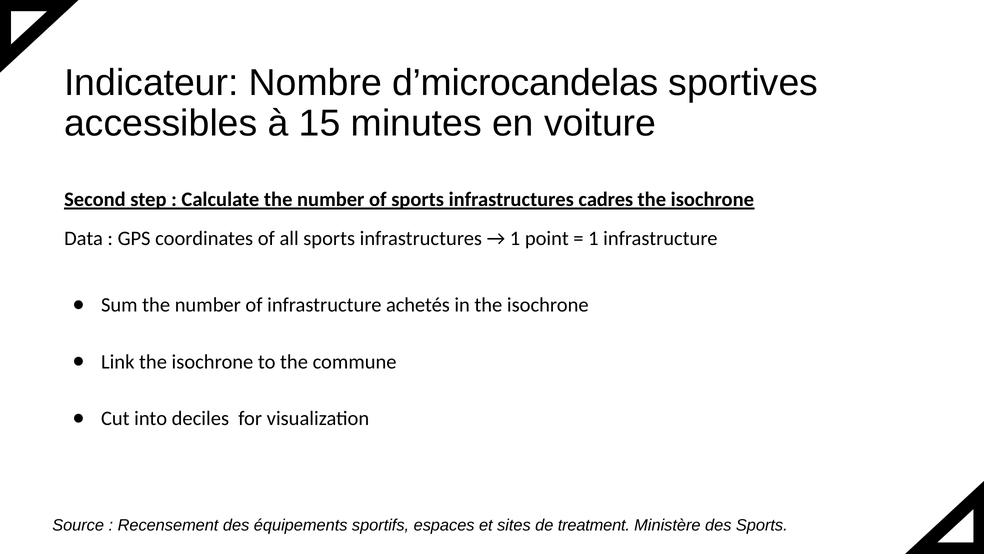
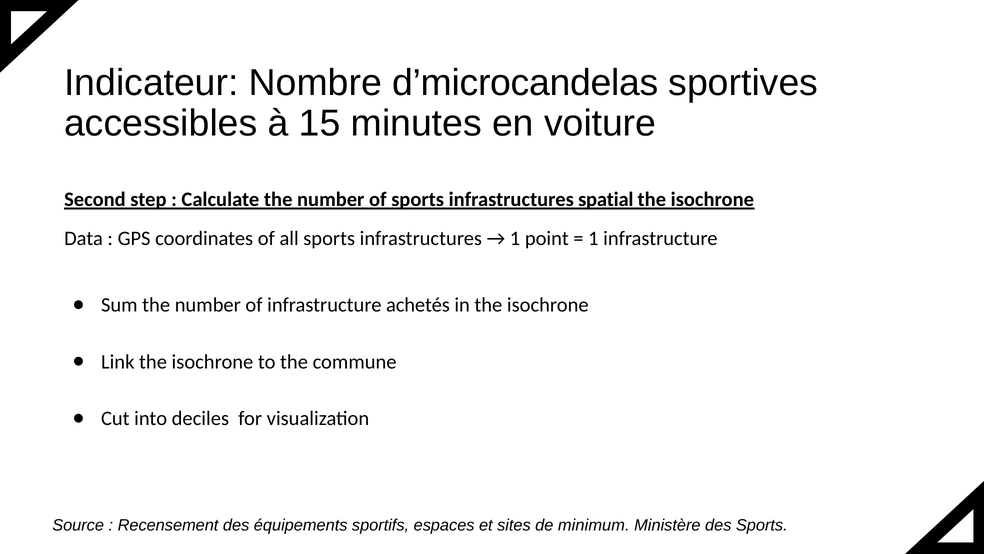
cadres: cadres -> spatial
treatment: treatment -> minimum
